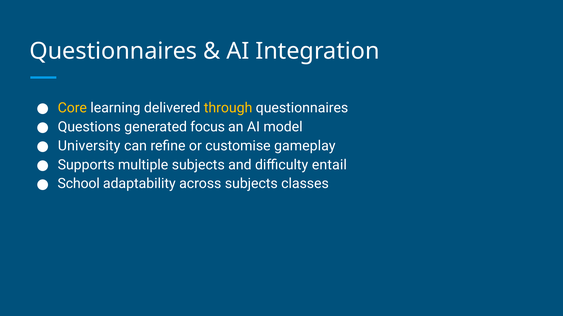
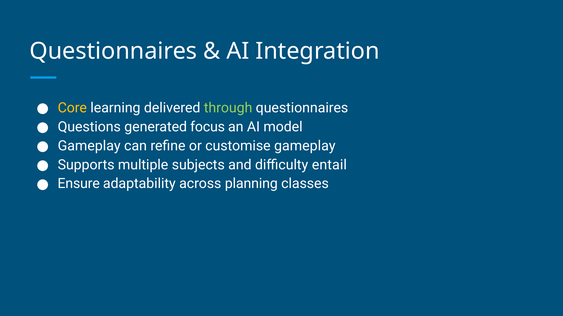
through colour: yellow -> light green
University at (89, 146): University -> Gameplay
School: School -> Ensure
across subjects: subjects -> planning
